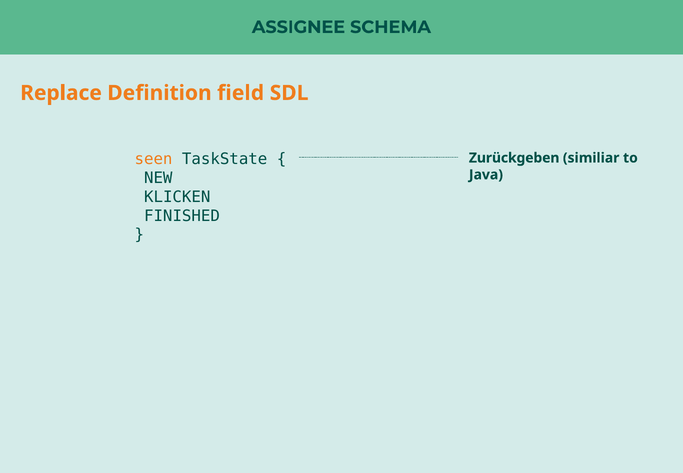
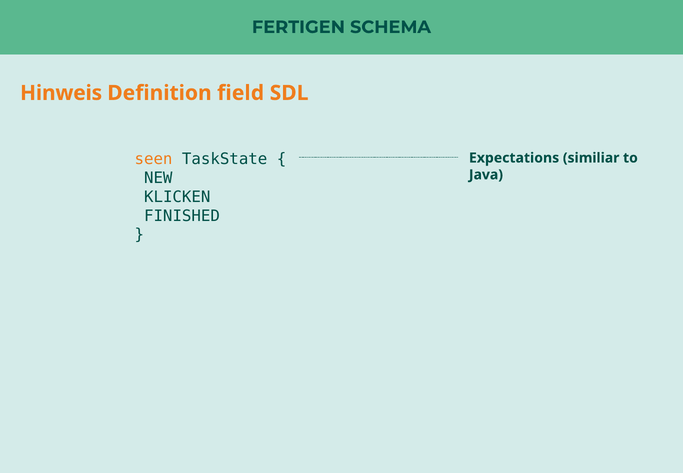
ASSIGNEE: ASSIGNEE -> FERTIGEN
Replace: Replace -> Hinweis
Zurückgeben: Zurückgeben -> Expectations
